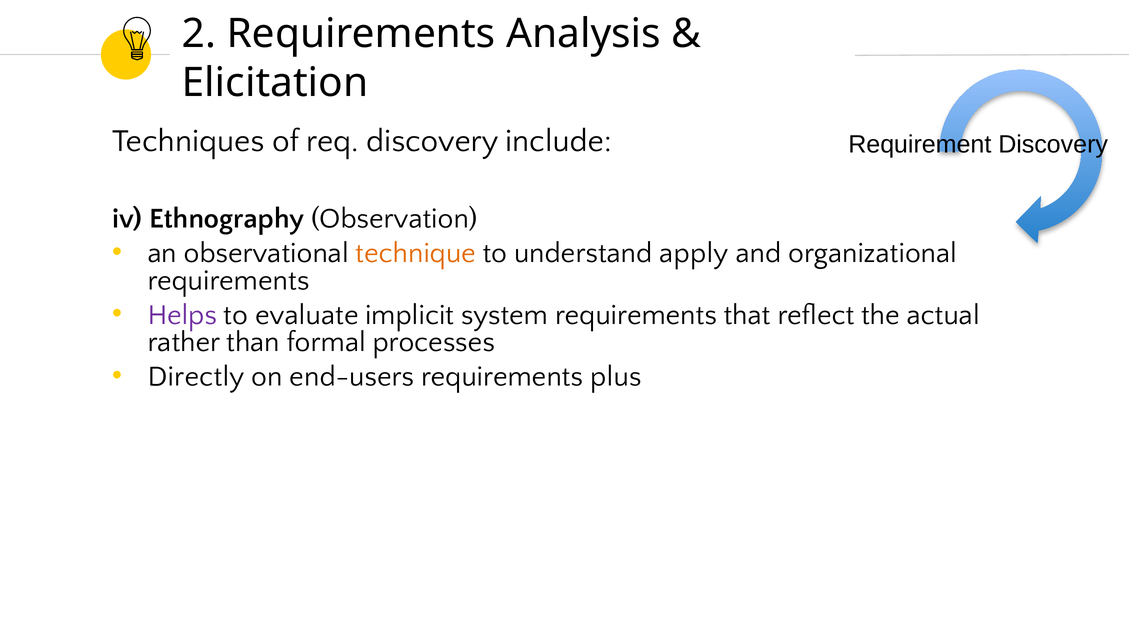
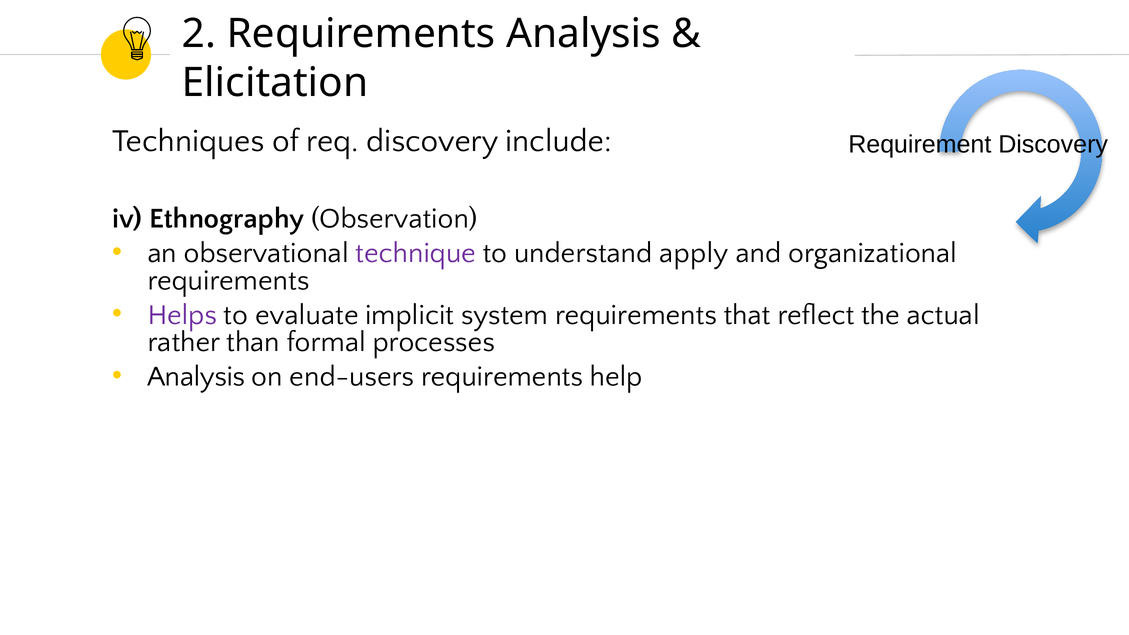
technique colour: orange -> purple
Directly at (196, 377): Directly -> Analysis
plus: plus -> help
